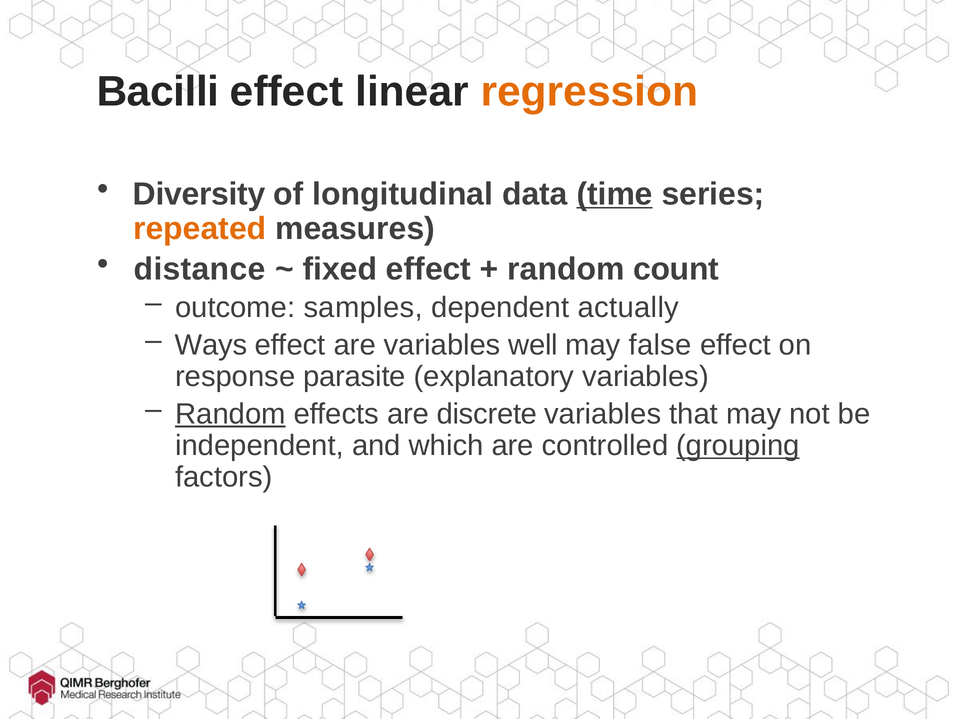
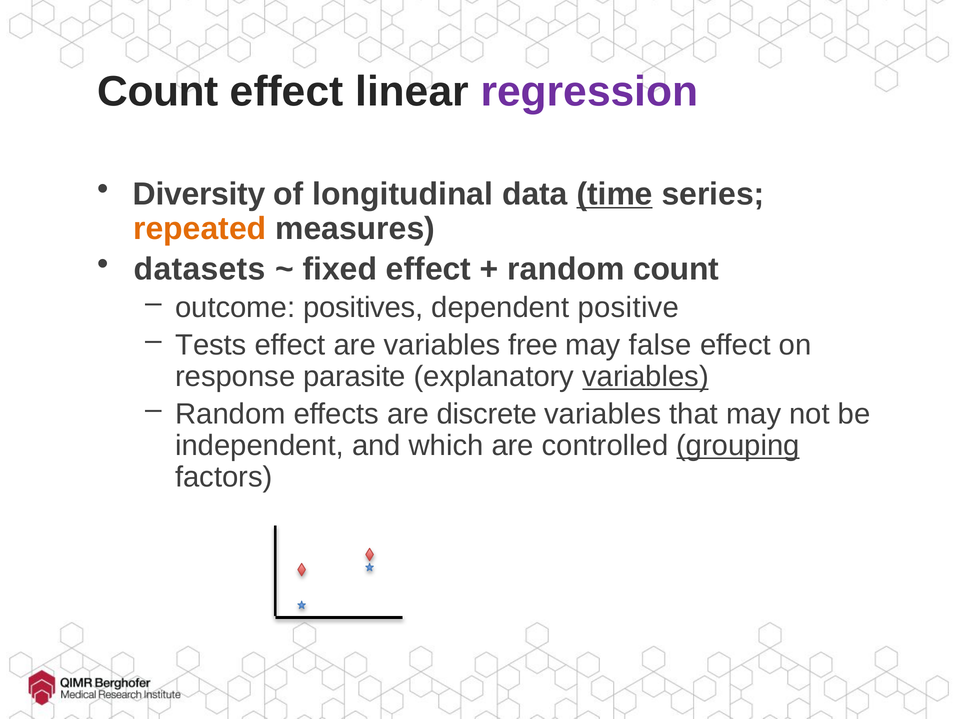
Bacilli at (158, 92): Bacilli -> Count
regression colour: orange -> purple
distance: distance -> datasets
samples: samples -> positives
actually: actually -> positive
Ways: Ways -> Tests
well: well -> free
variables at (646, 376) underline: none -> present
Random at (230, 414) underline: present -> none
